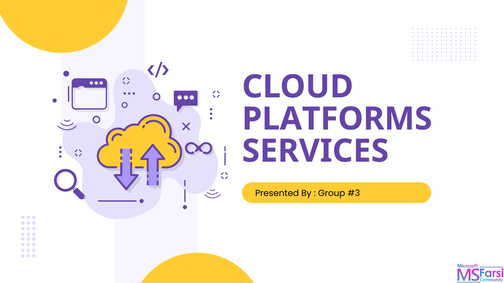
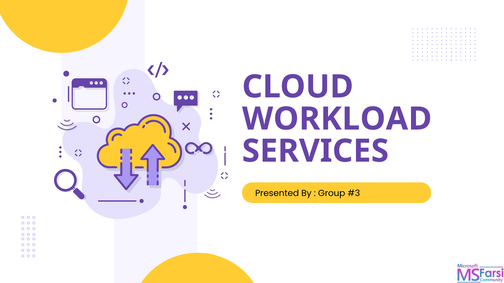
PLATFORMS: PLATFORMS -> WORKLOAD
